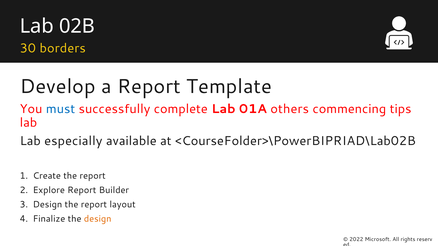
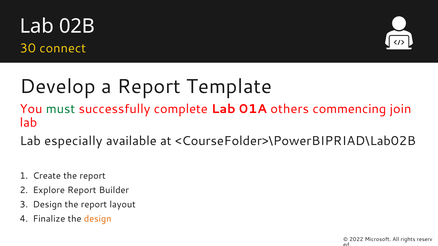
borders: borders -> connect
must colour: blue -> green
tips: tips -> join
